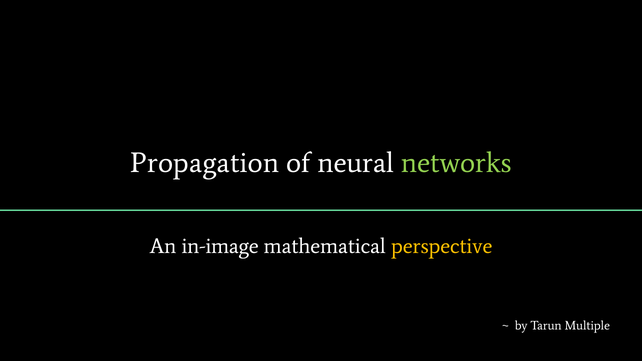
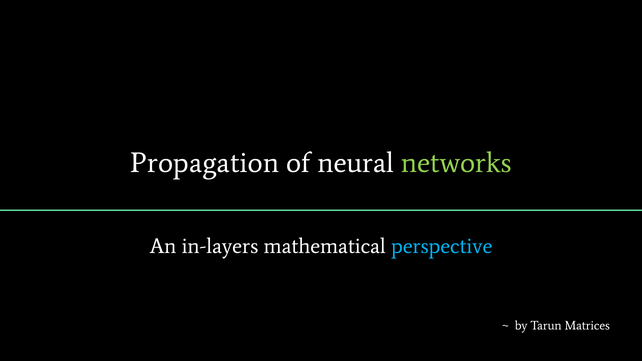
in-image: in-image -> in-layers
perspective colour: yellow -> light blue
Multiple: Multiple -> Matrices
